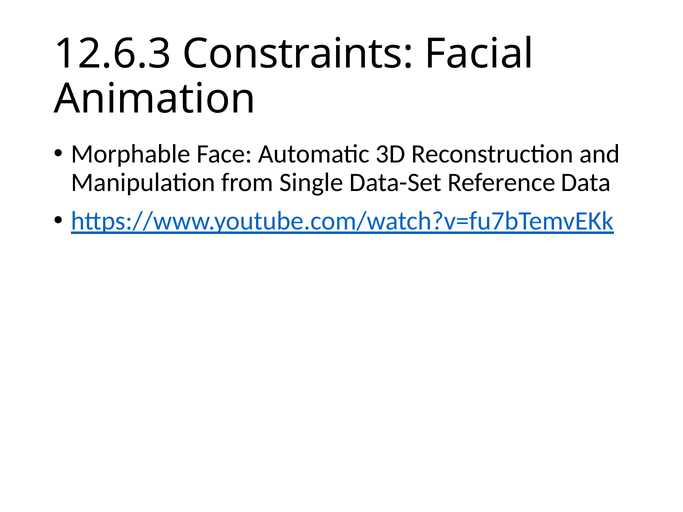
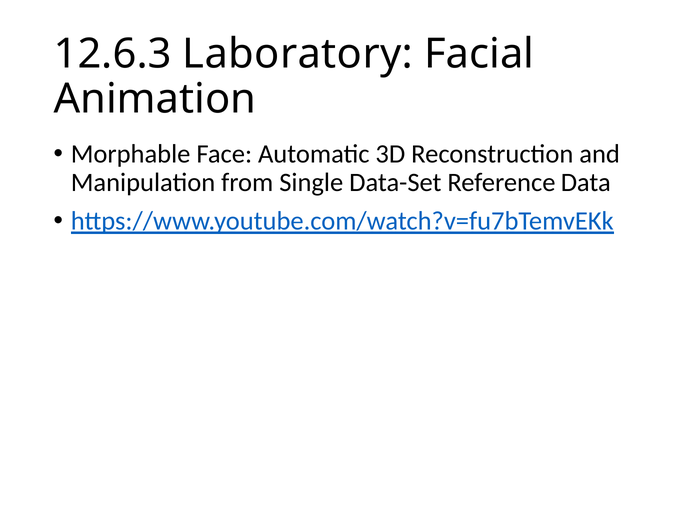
Constraints: Constraints -> Laboratory
